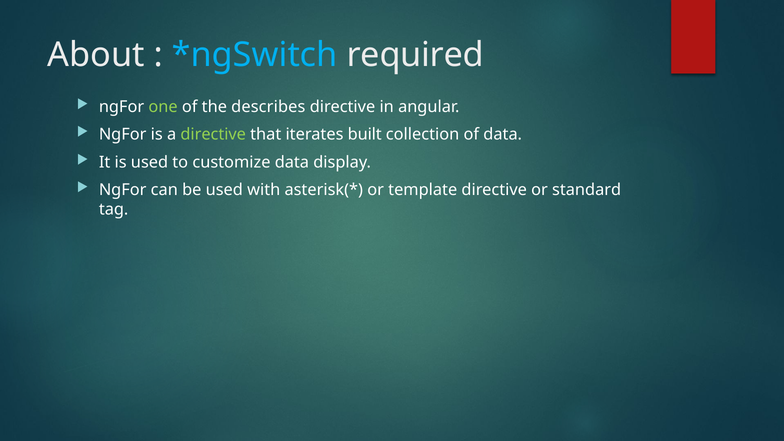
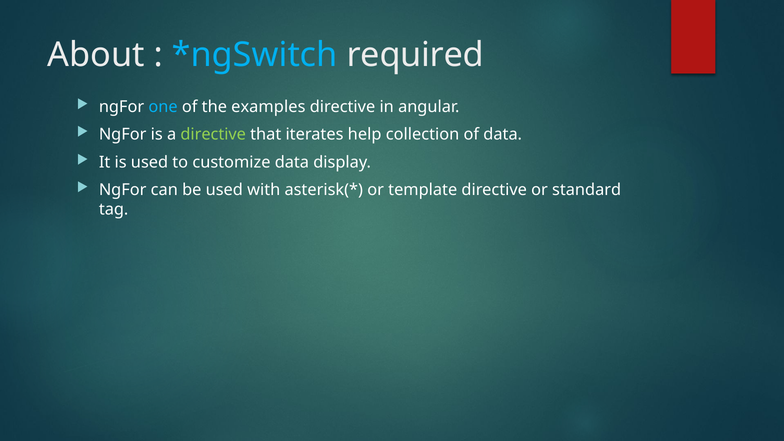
one colour: light green -> light blue
describes: describes -> examples
built: built -> help
